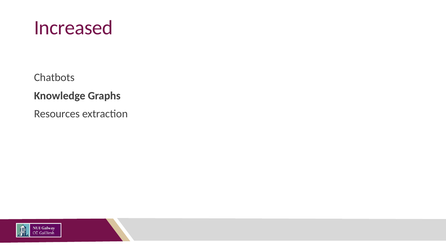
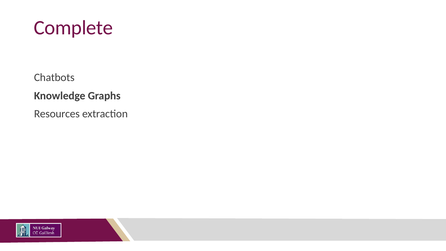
Increased: Increased -> Complete
